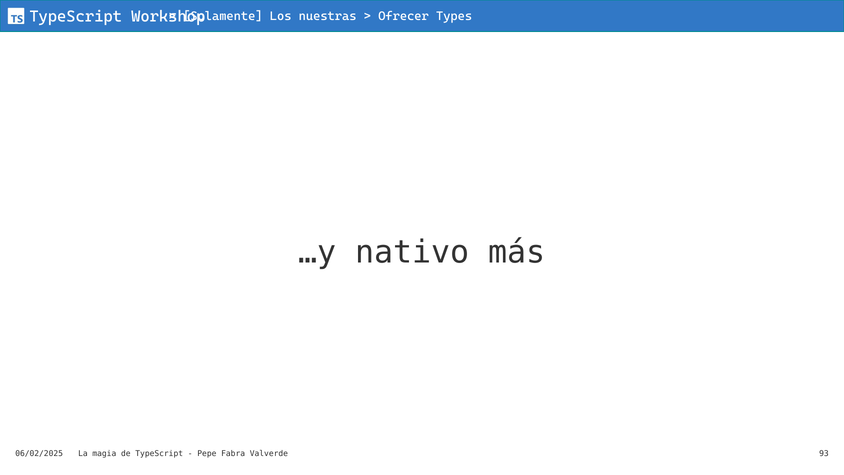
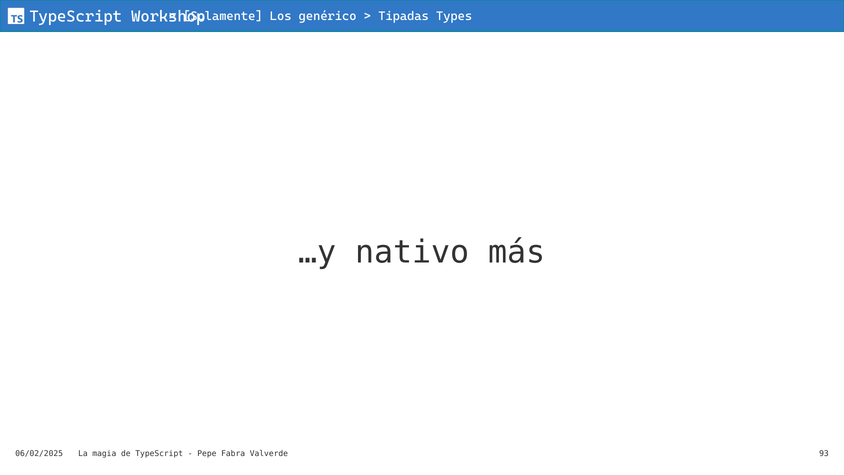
nuestras: nuestras -> genérico
Ofrecer: Ofrecer -> Tipadas
